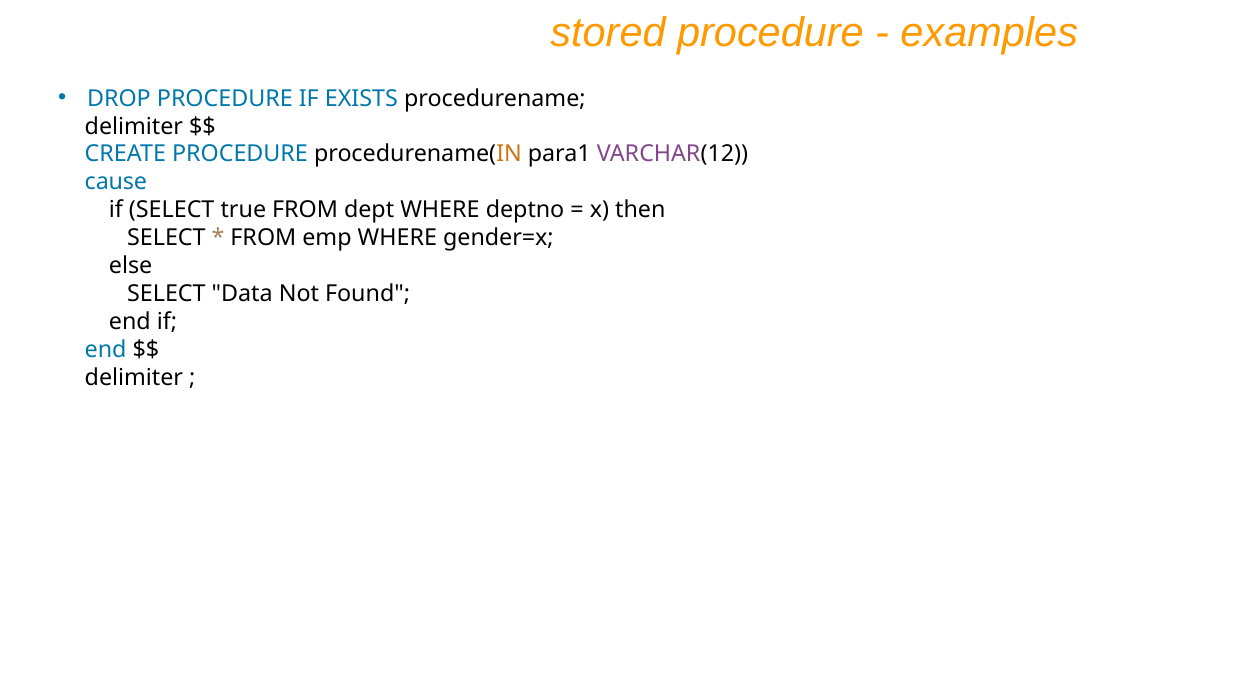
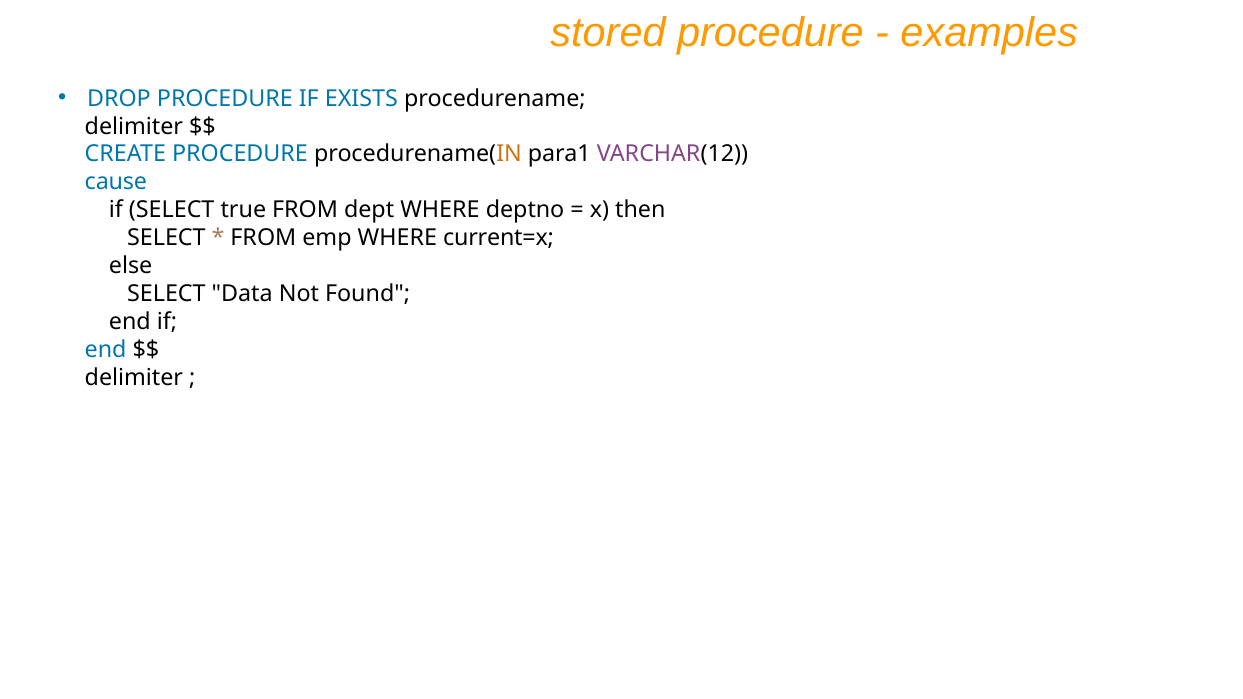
gender=x: gender=x -> current=x
